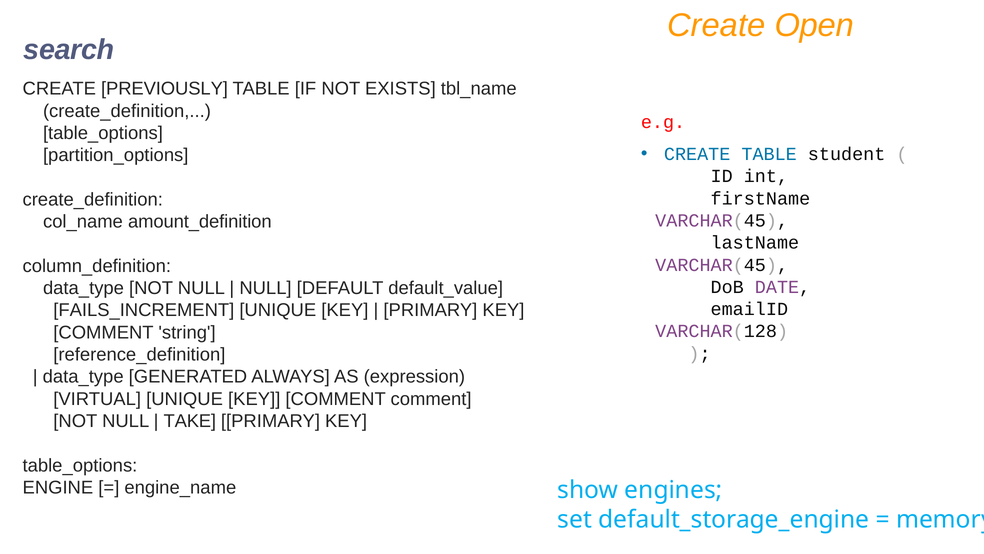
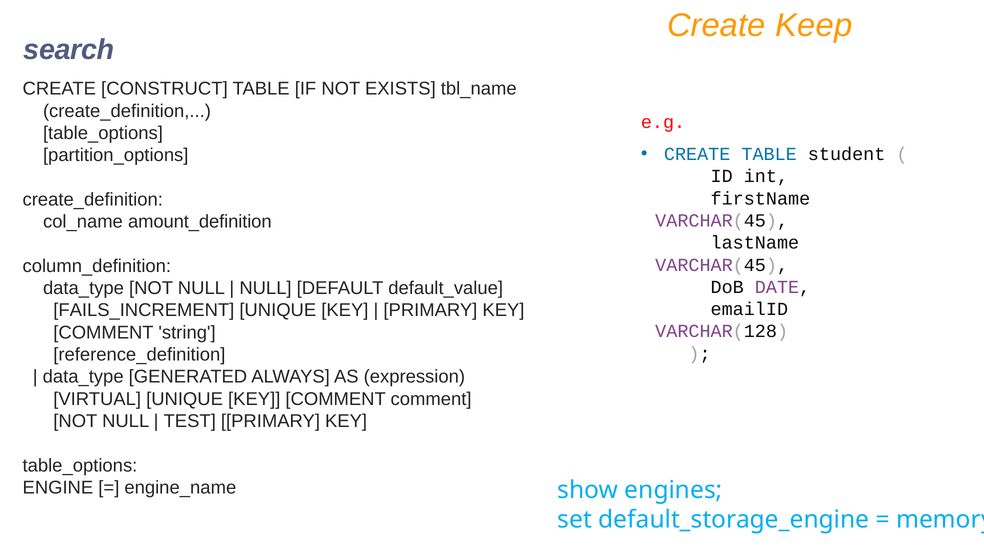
Open: Open -> Keep
PREVIOUSLY: PREVIOUSLY -> CONSTRUCT
TAKE: TAKE -> TEST
